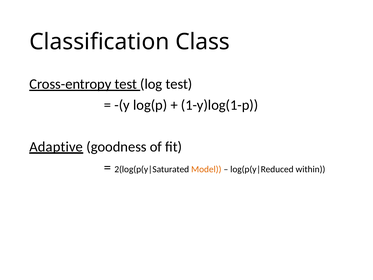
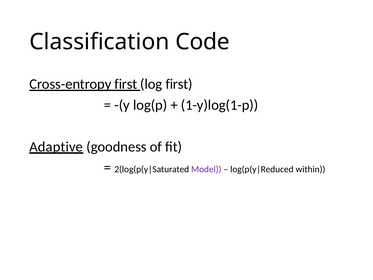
Class: Class -> Code
Cross-entropy test: test -> first
log test: test -> first
Model colour: orange -> purple
